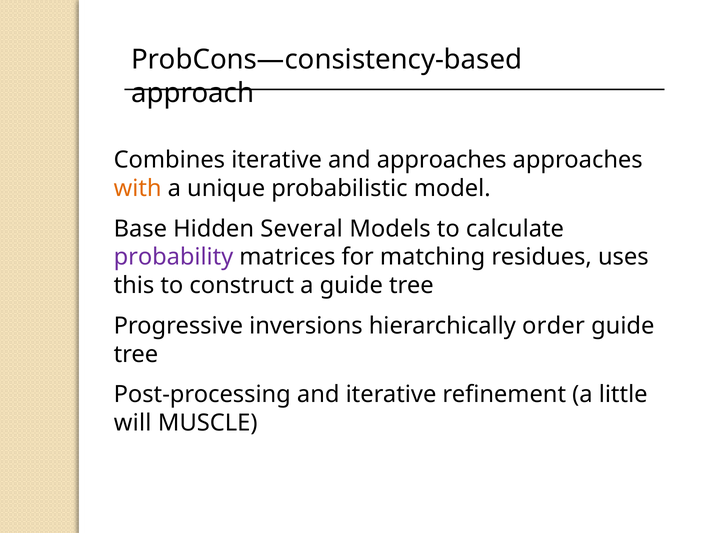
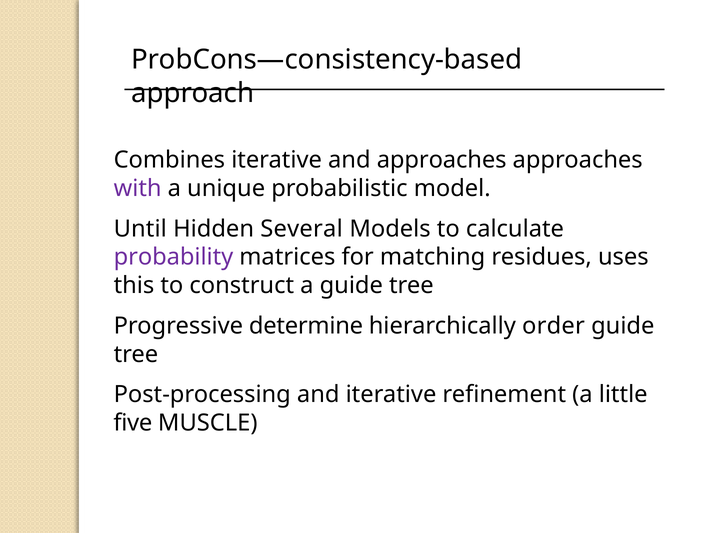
with colour: orange -> purple
Base: Base -> Until
inversions: inversions -> determine
will: will -> five
